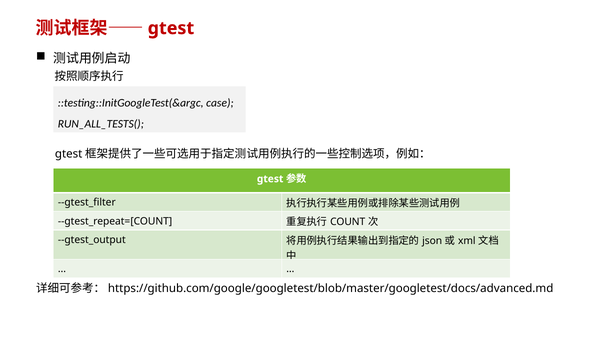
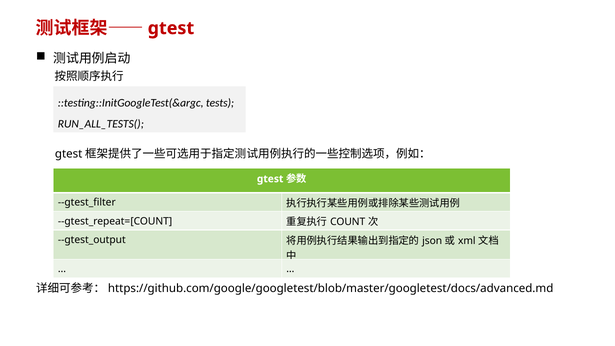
case: case -> tests
